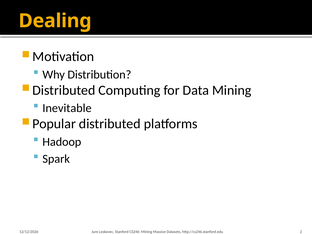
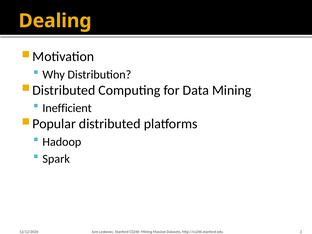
Inevitable: Inevitable -> Inefficient
